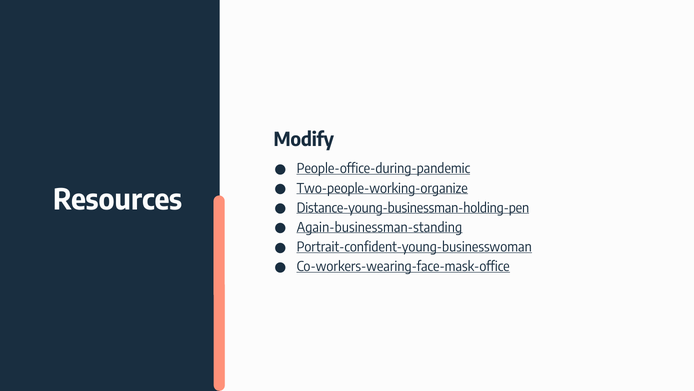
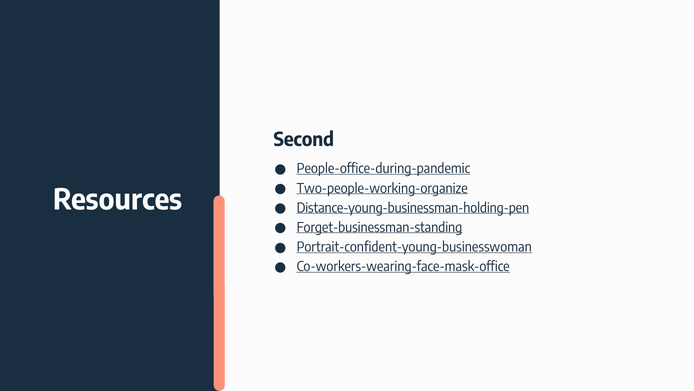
Modify: Modify -> Second
Again-businessman-standing: Again-businessman-standing -> Forget-businessman-standing
